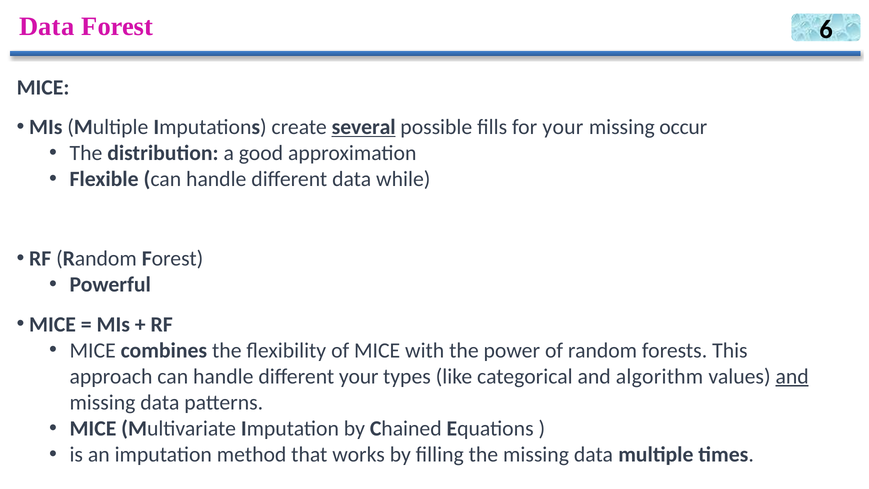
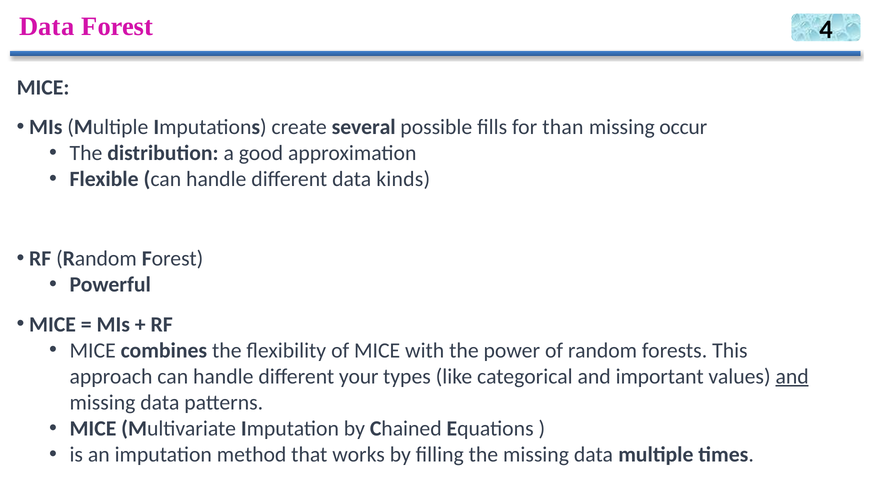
6: 6 -> 4
several underline: present -> none
for your: your -> than
while: while -> kinds
algorithm: algorithm -> important
